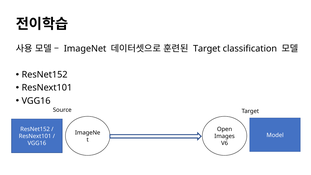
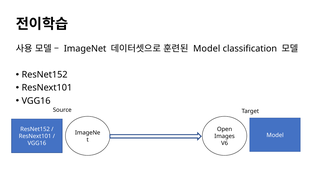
Target at (207, 49): Target -> Model
